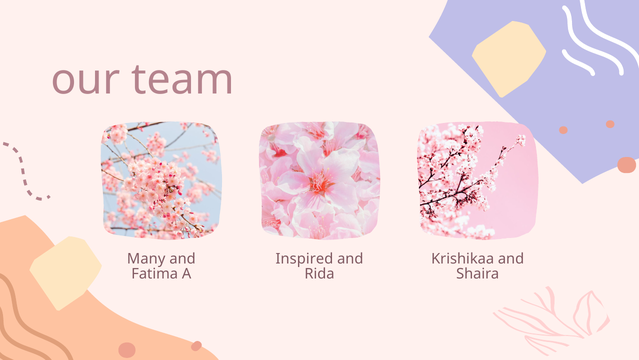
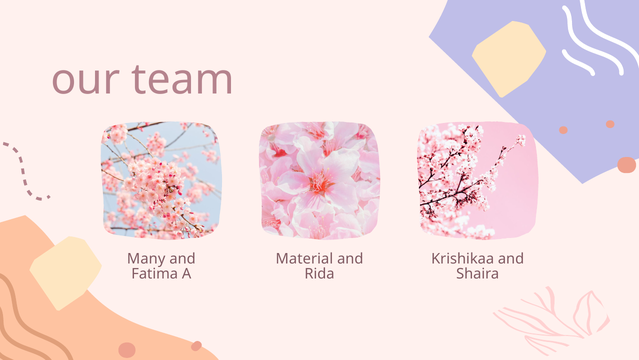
Inspired: Inspired -> Material
